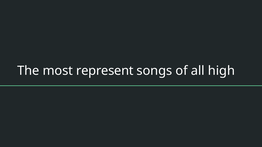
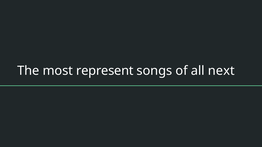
high: high -> next
